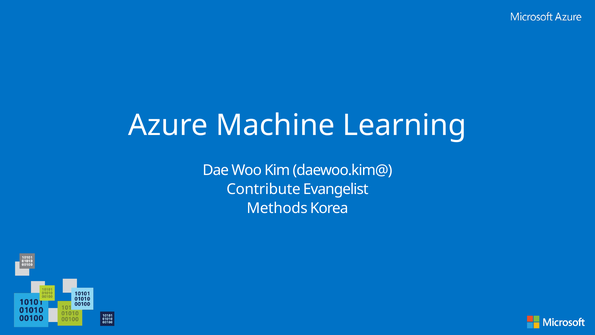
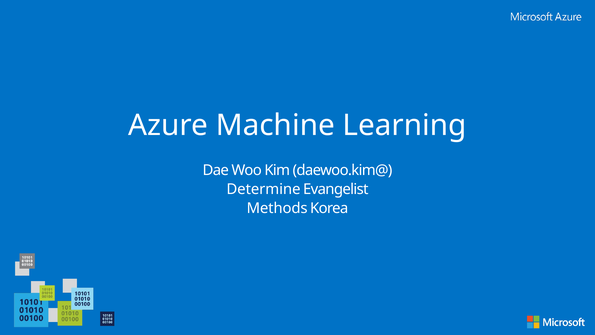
Contribute: Contribute -> Determine
